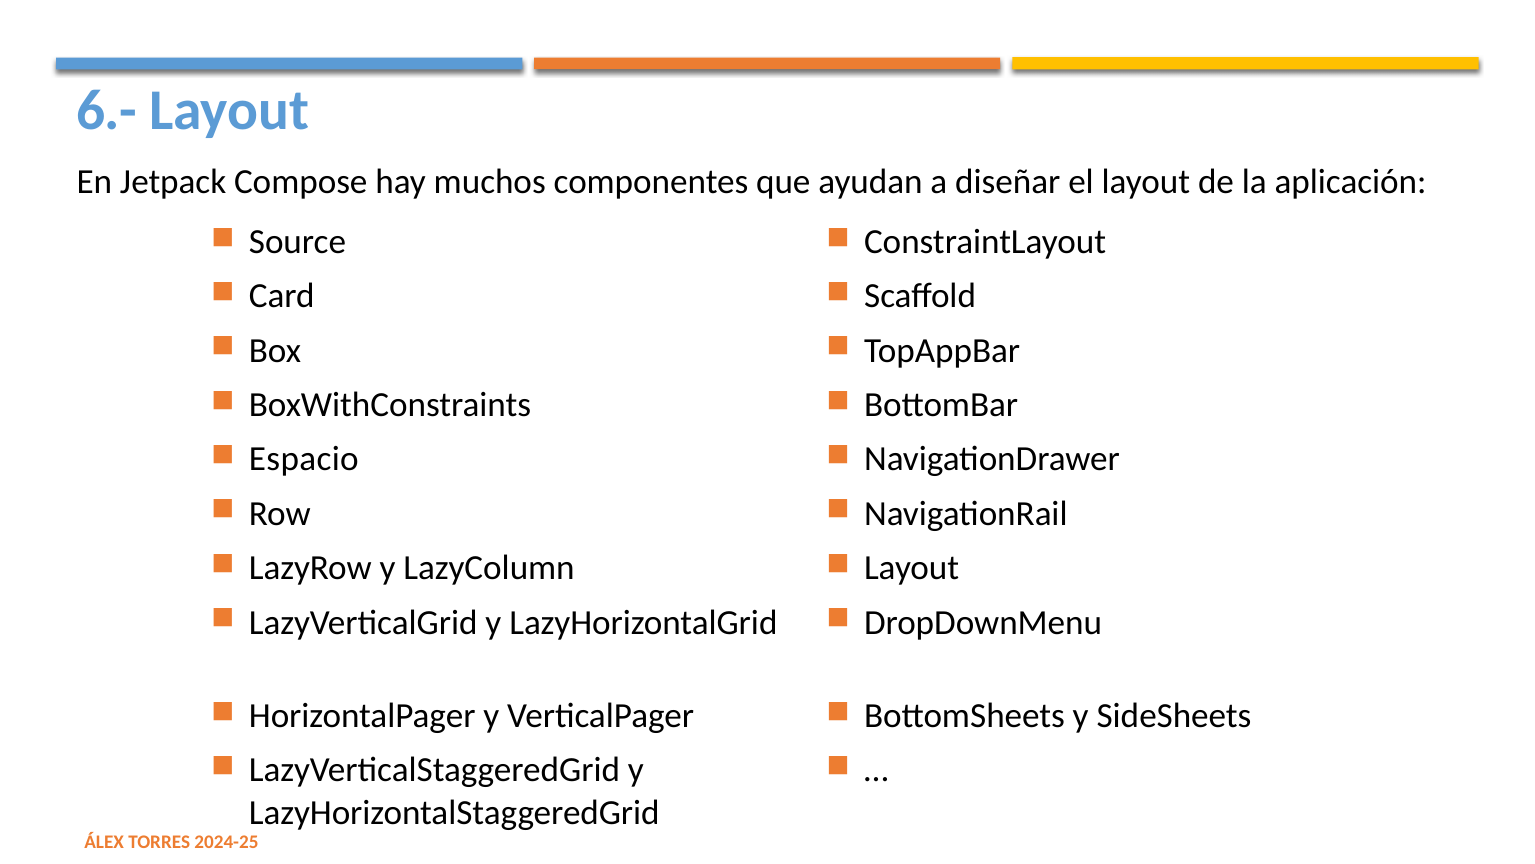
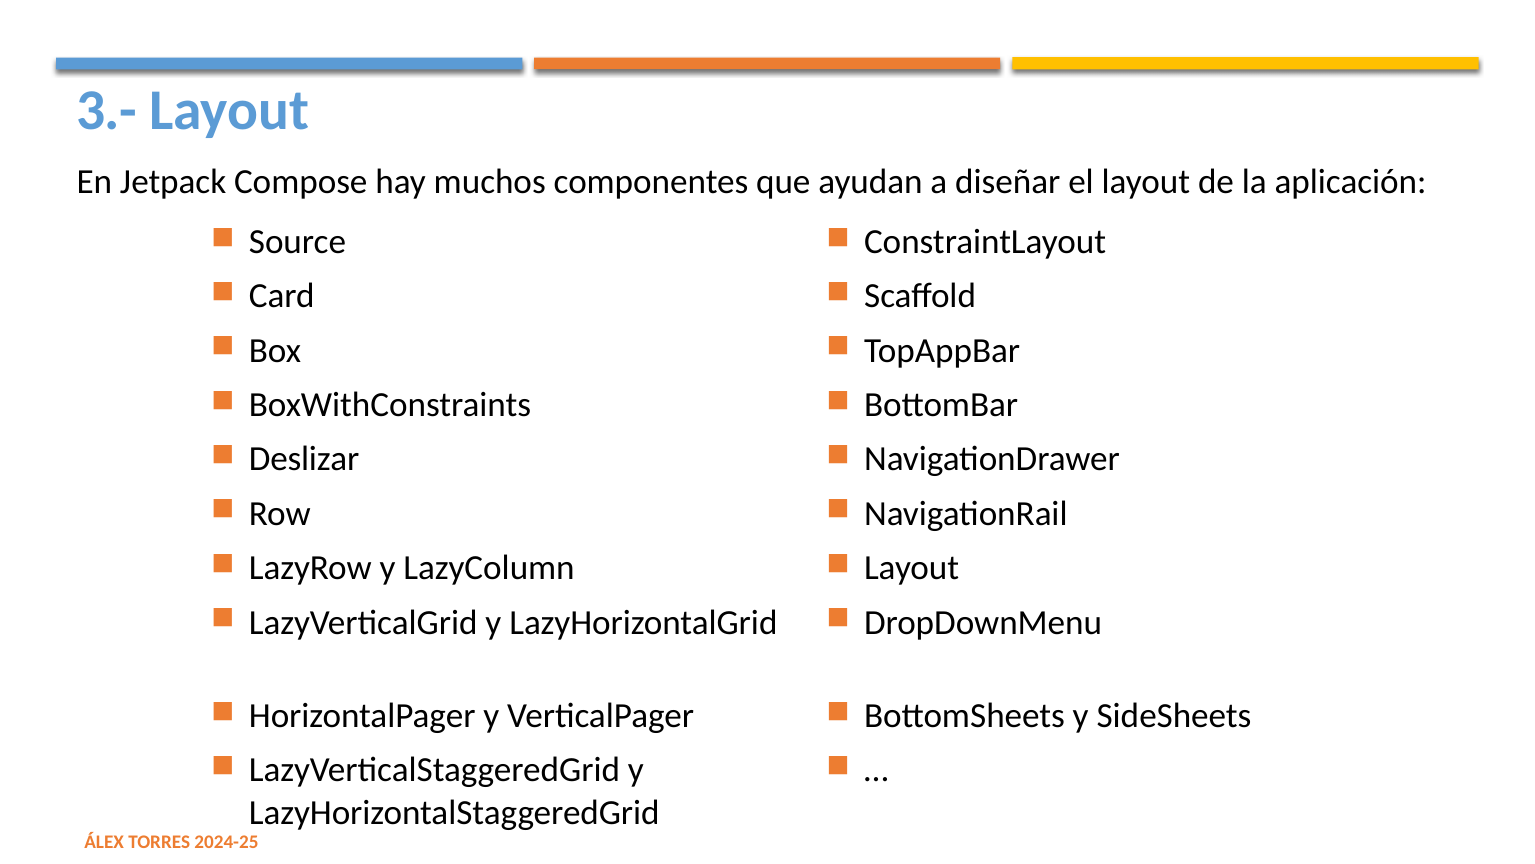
6.-: 6.- -> 3.-
Espacio: Espacio -> Deslizar
